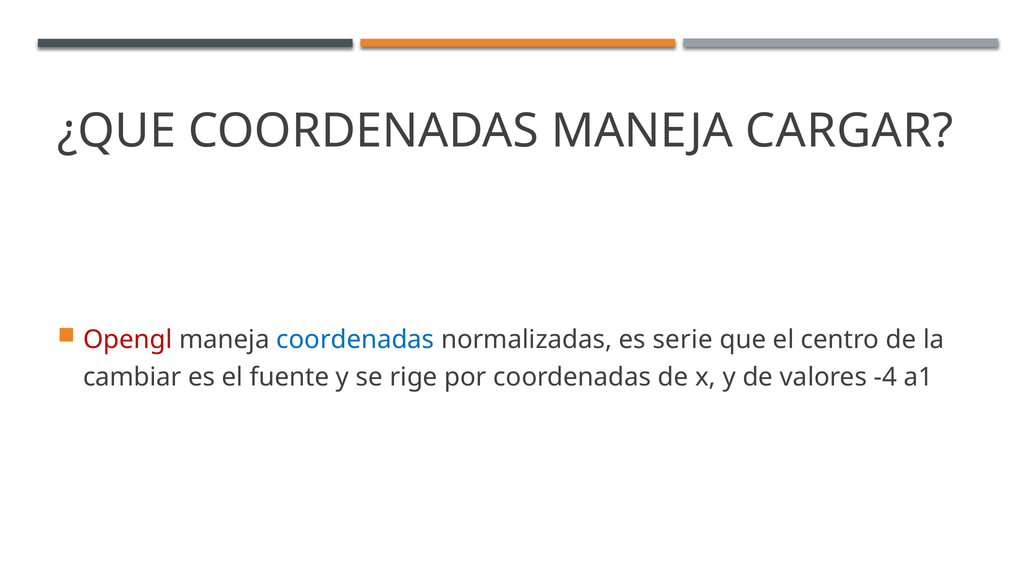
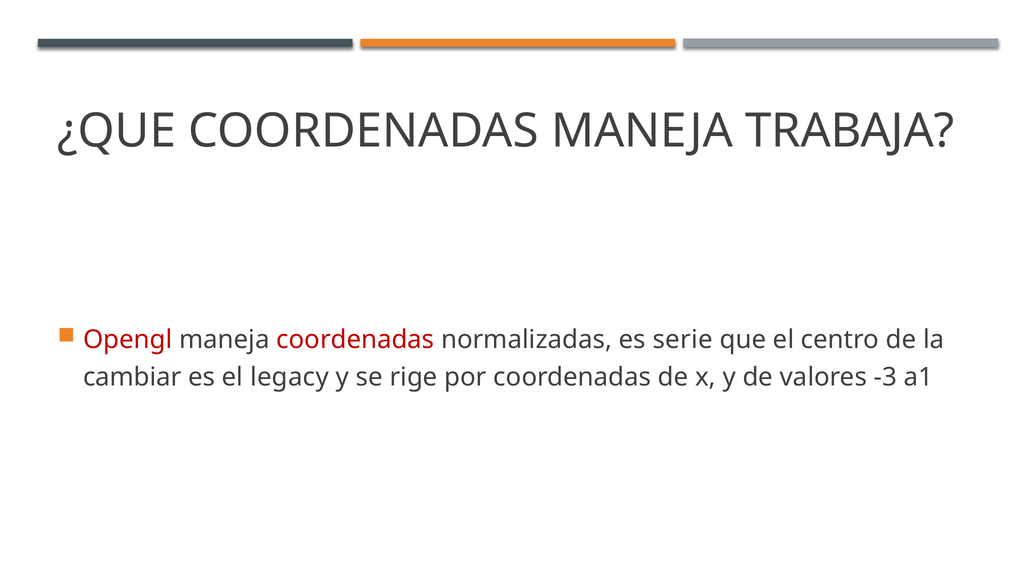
CARGAR: CARGAR -> TRABAJA
coordenadas at (355, 340) colour: blue -> red
fuente: fuente -> legacy
-4: -4 -> -3
